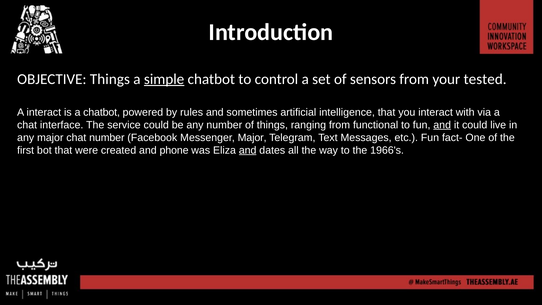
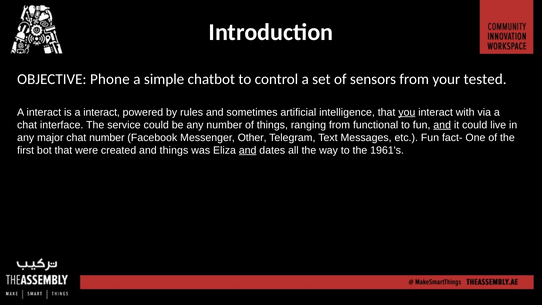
OBJECTIVE Things: Things -> Phone
simple underline: present -> none
is a chatbot: chatbot -> interact
you underline: none -> present
Messenger Major: Major -> Other
and phone: phone -> things
1966's: 1966's -> 1961's
